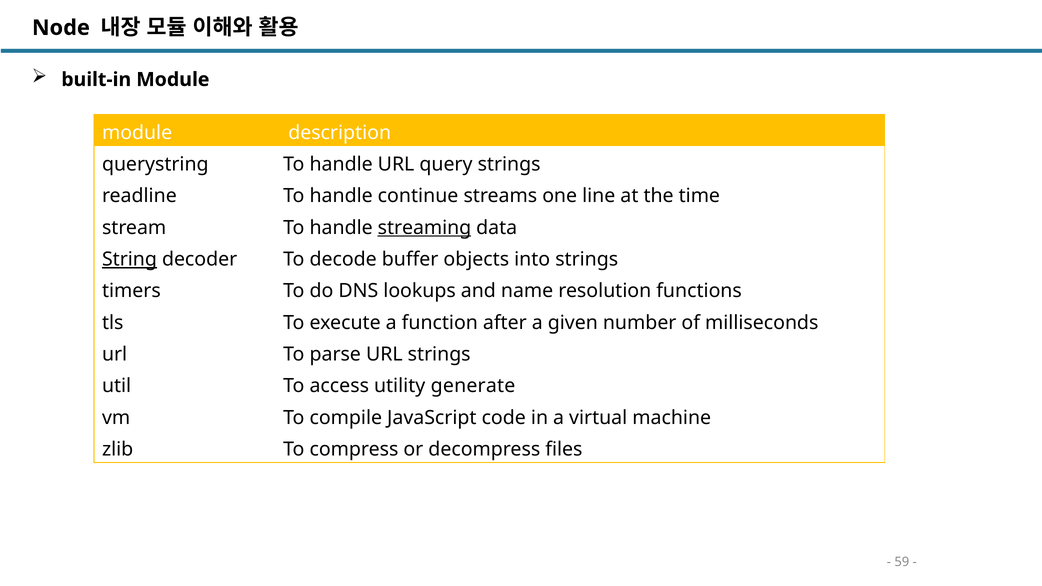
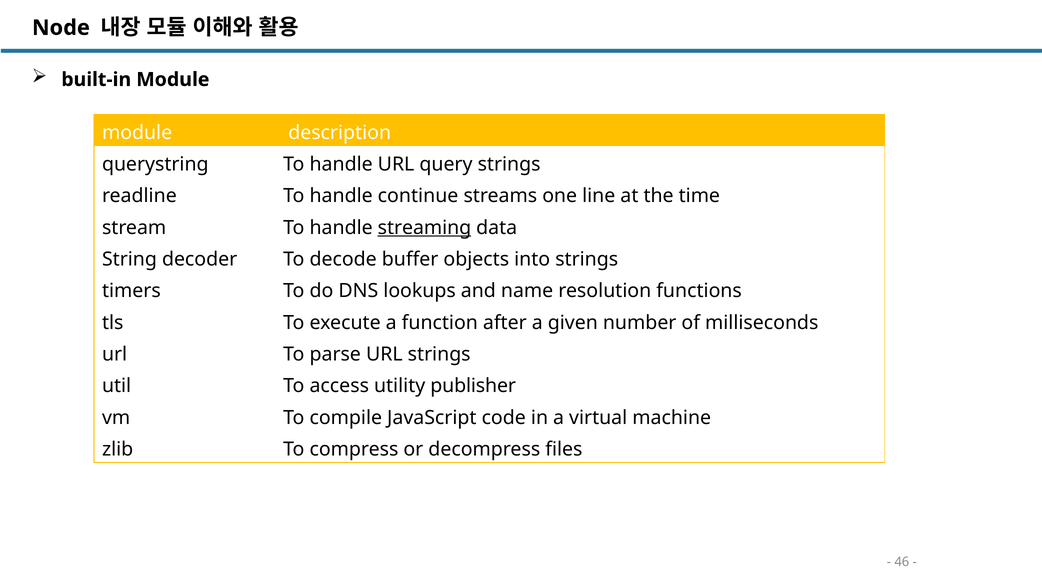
String underline: present -> none
generate: generate -> publisher
59: 59 -> 46
